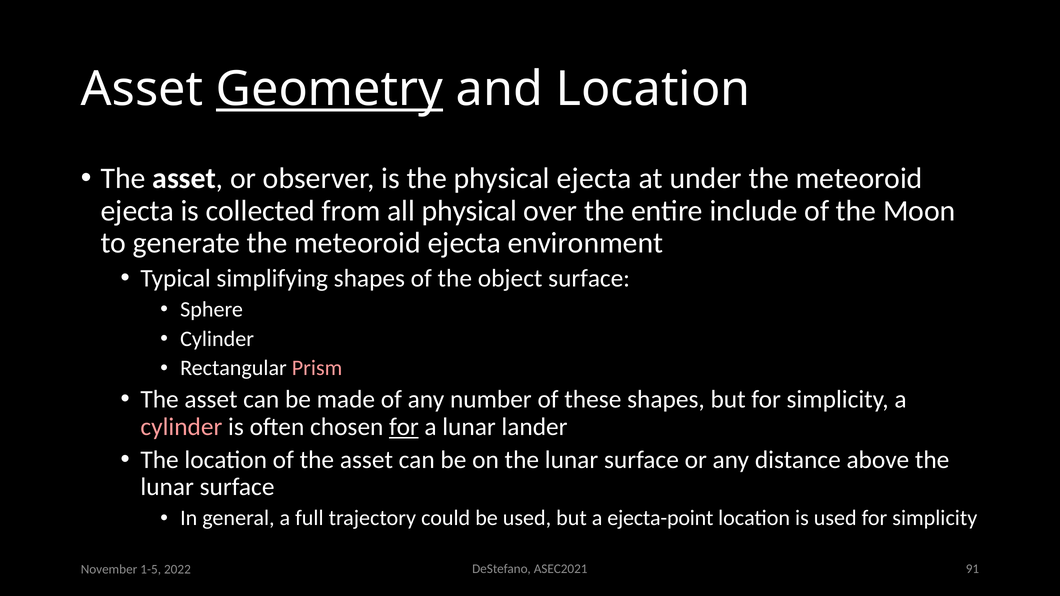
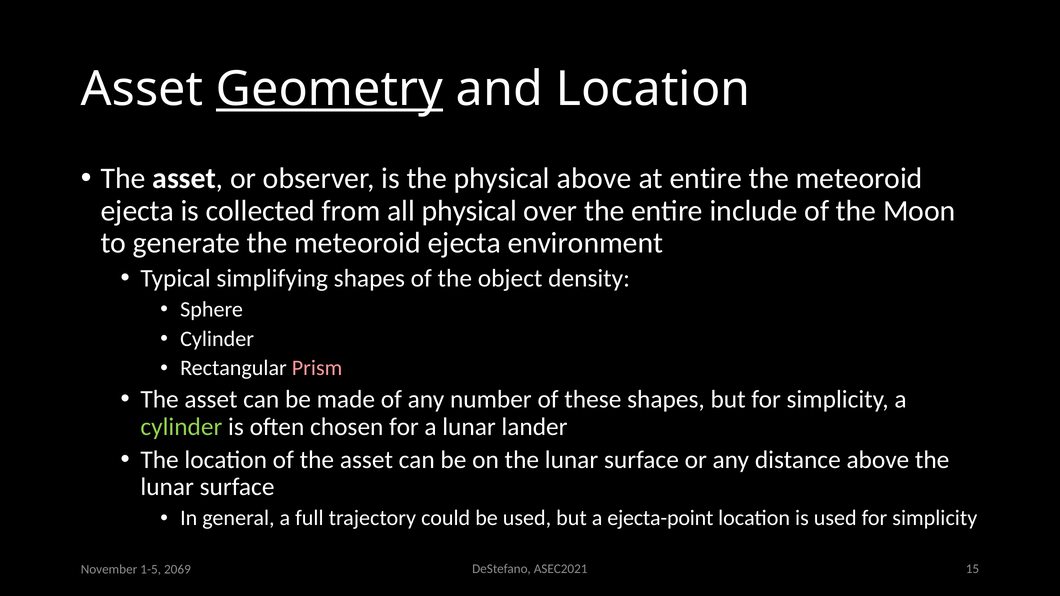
physical ejecta: ejecta -> above
at under: under -> entire
object surface: surface -> density
cylinder at (181, 427) colour: pink -> light green
for at (404, 427) underline: present -> none
91: 91 -> 15
2022: 2022 -> 2069
